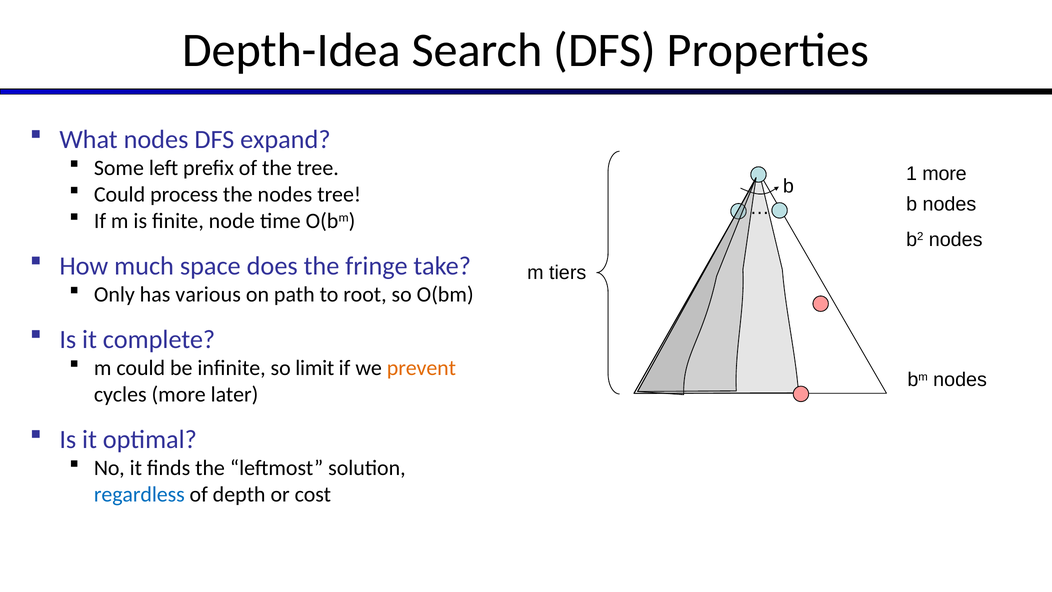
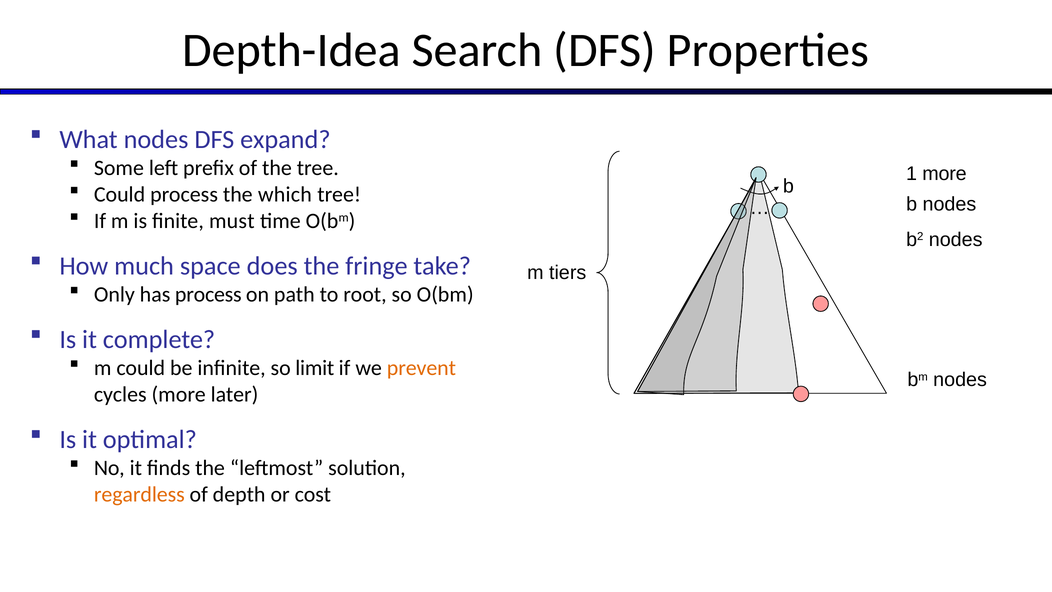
the nodes: nodes -> which
node: node -> must
has various: various -> process
regardless colour: blue -> orange
